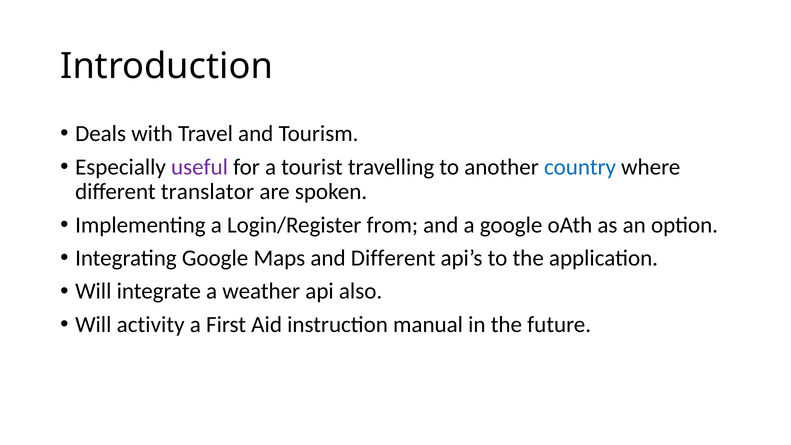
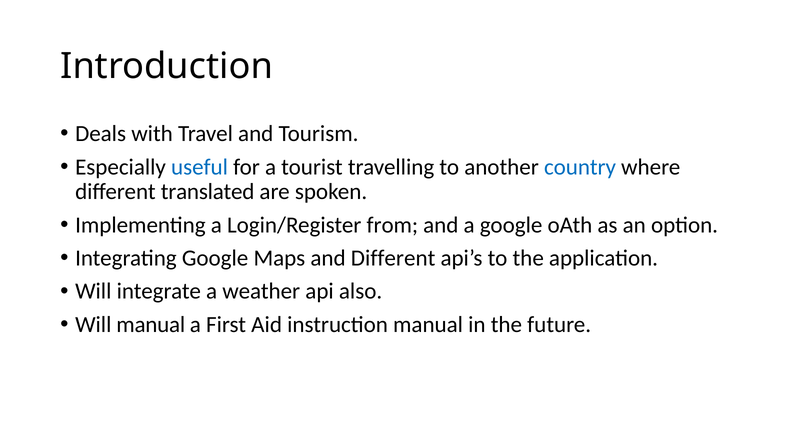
useful colour: purple -> blue
translator: translator -> translated
Will activity: activity -> manual
